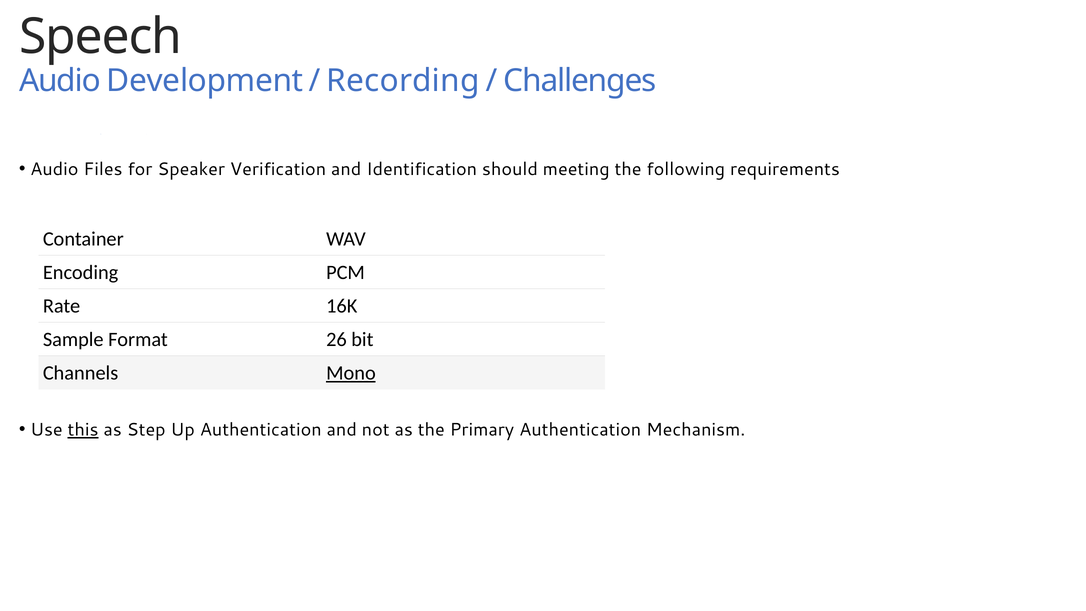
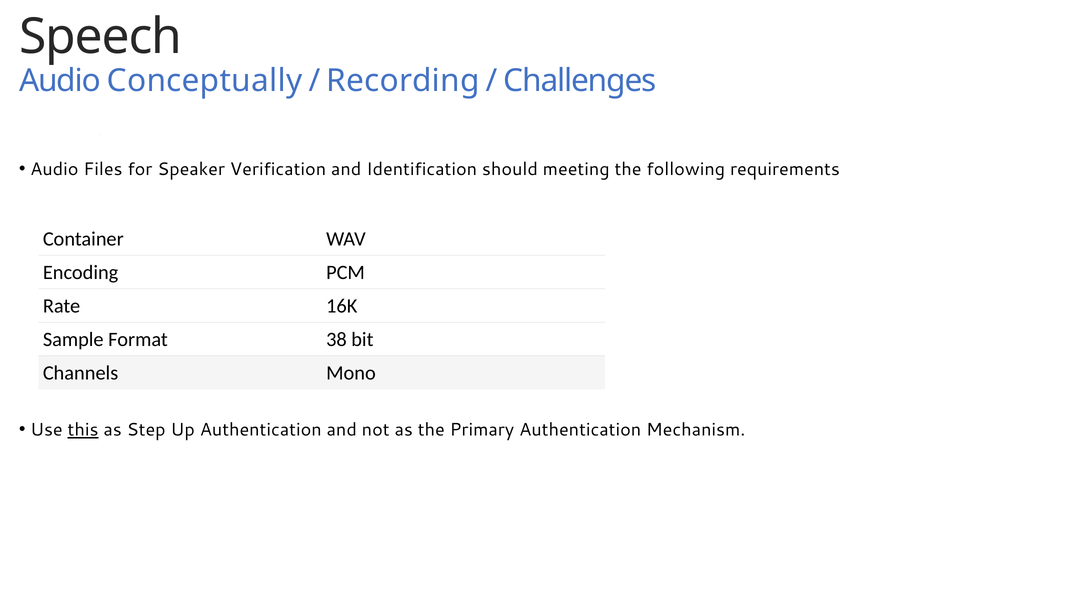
Development: Development -> Conceptually
26: 26 -> 38
Mono underline: present -> none
